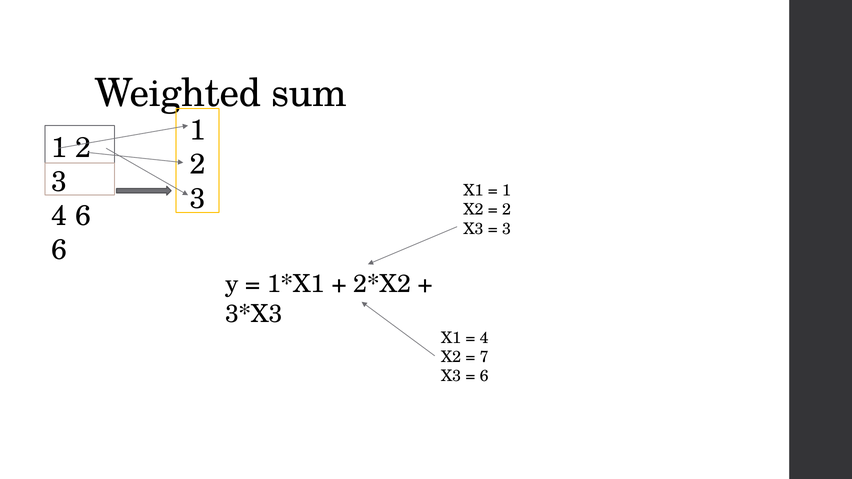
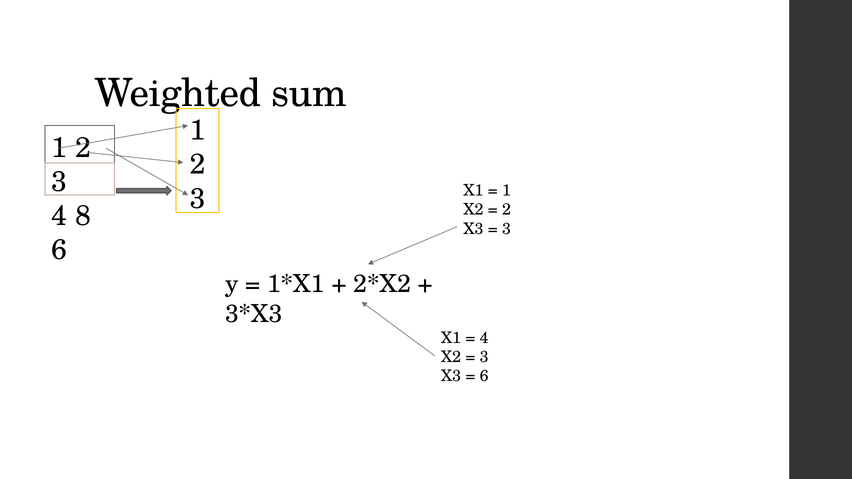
4 6: 6 -> 8
7 at (484, 357): 7 -> 3
